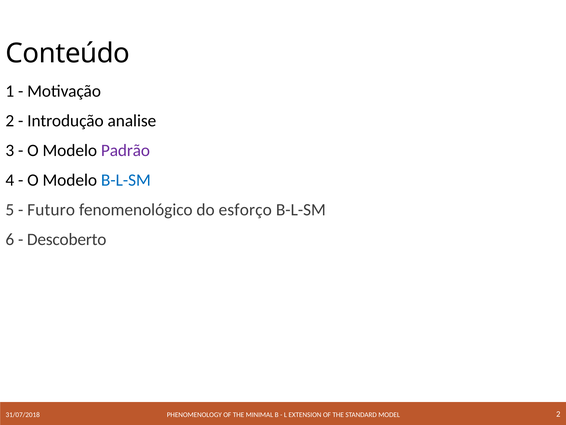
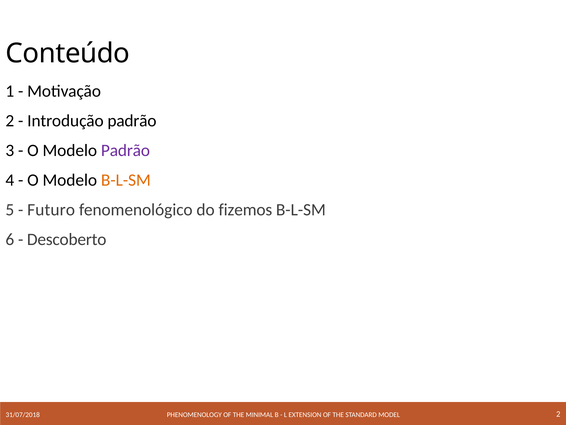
Introdução analise: analise -> padrão
B-L-SM at (126, 180) colour: blue -> orange
esforço: esforço -> fizemos
